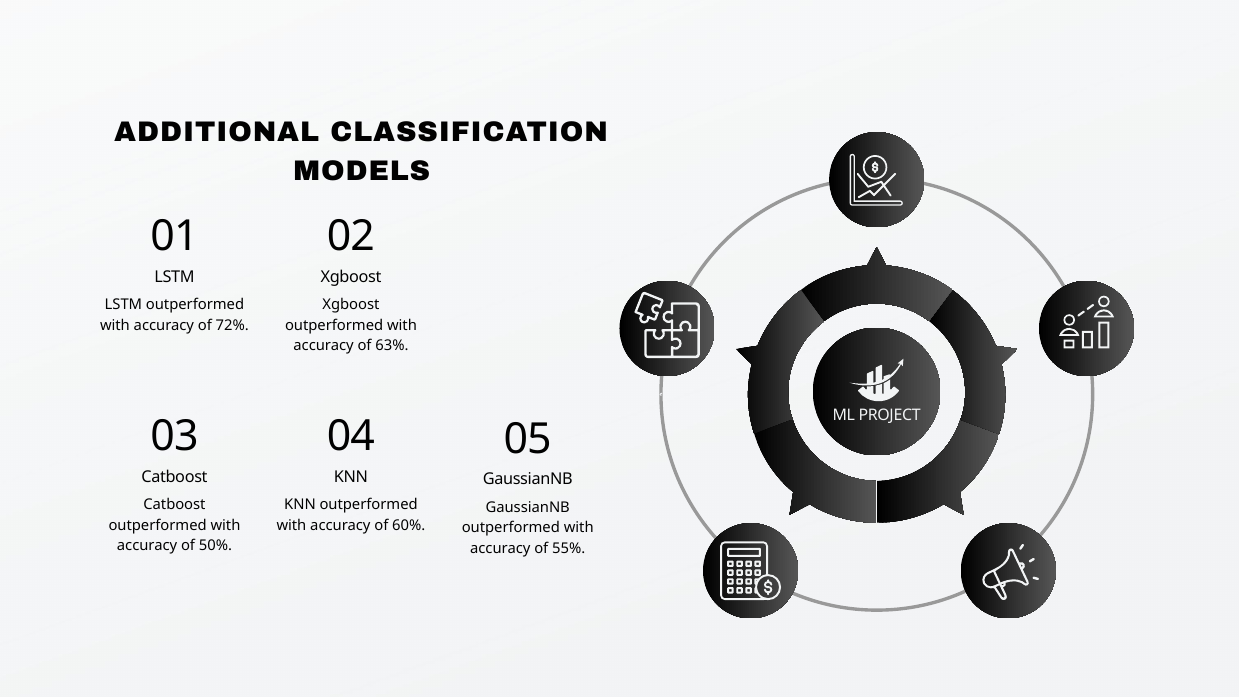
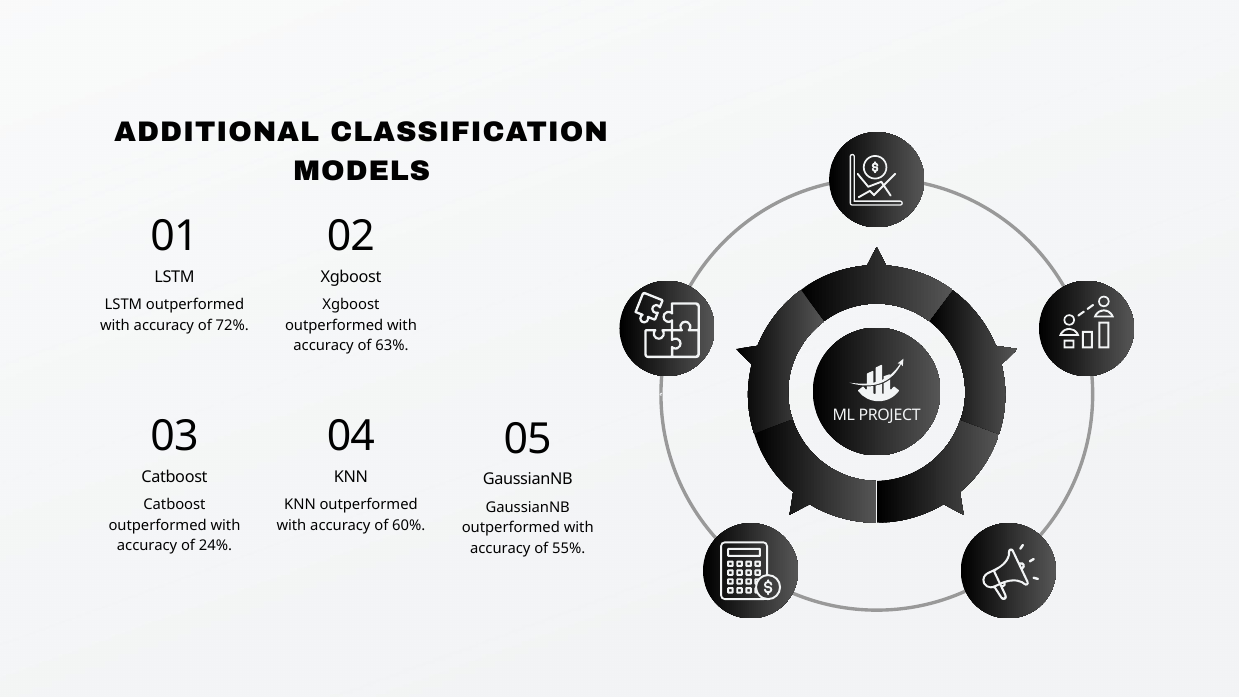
50%: 50% -> 24%
